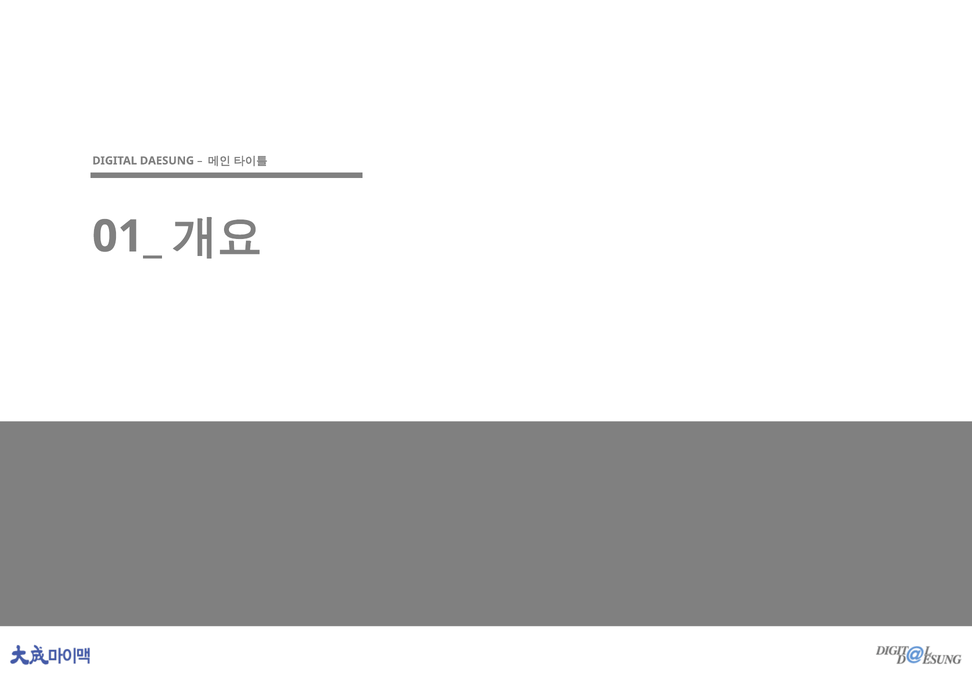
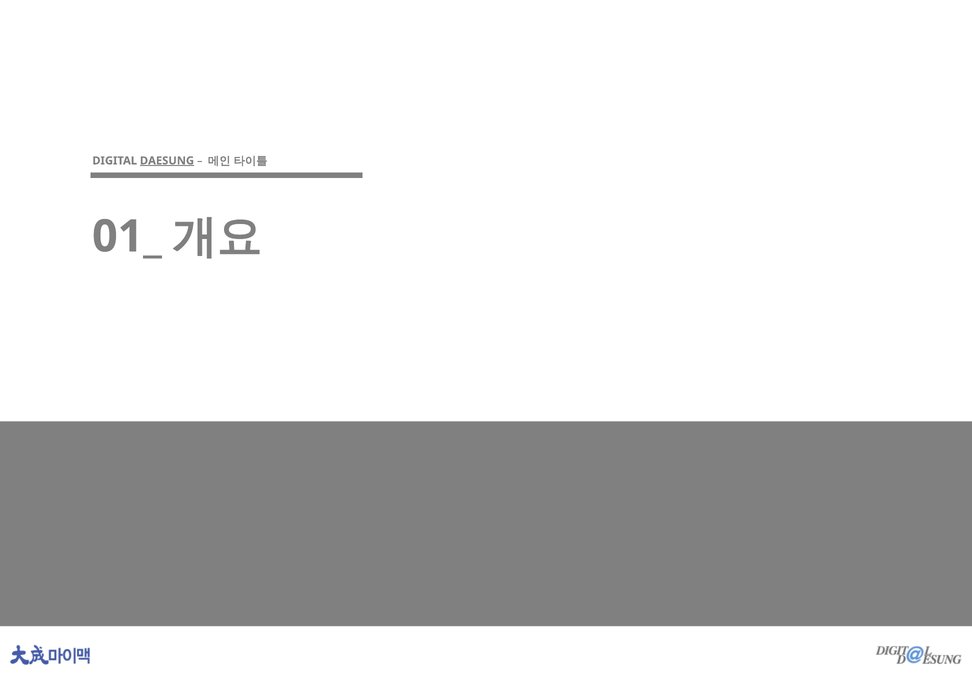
DAESUNG underline: none -> present
